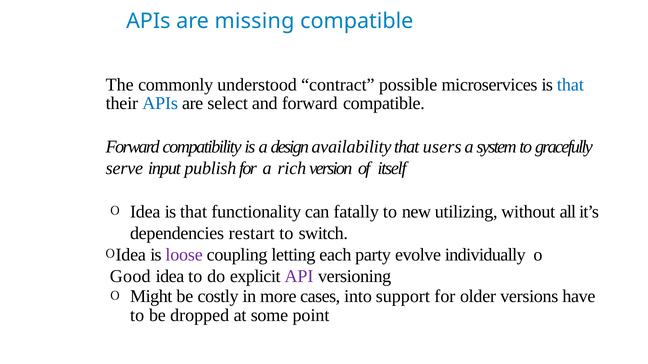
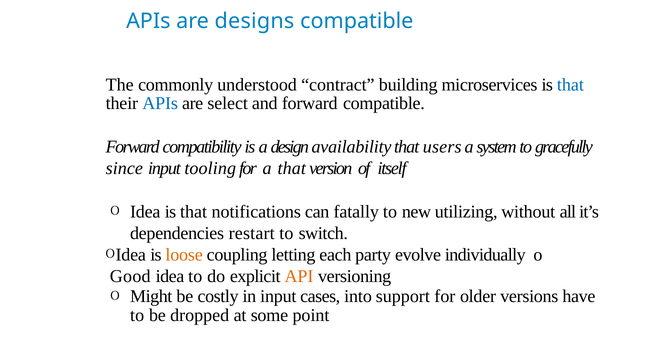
missing: missing -> designs
possible: possible -> building
serve: serve -> since
publish: publish -> tooling
a rich: rich -> that
functionality: functionality -> notifications
loose colour: purple -> orange
API colour: purple -> orange
in more: more -> input
